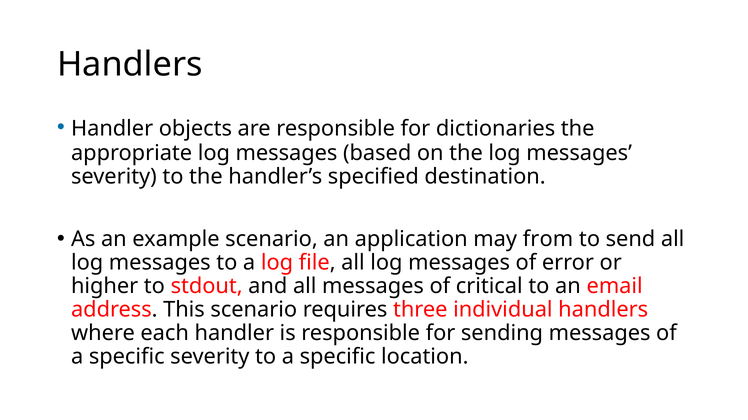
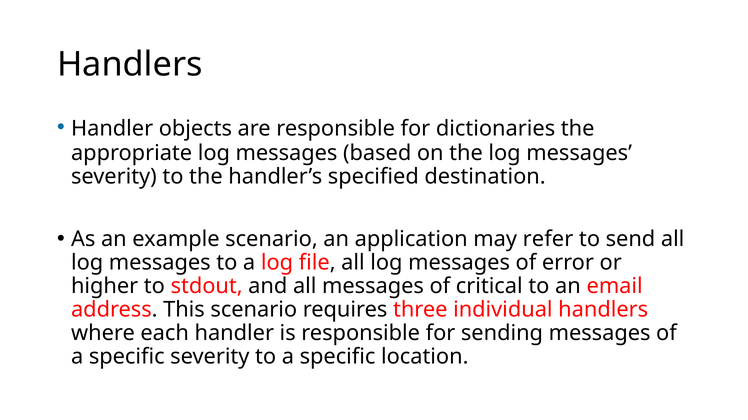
from: from -> refer
